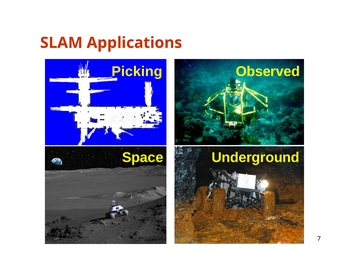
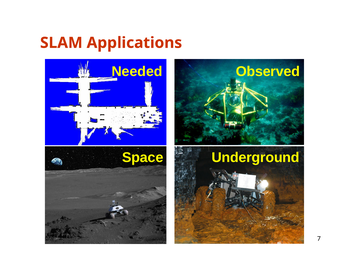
Picking: Picking -> Needed
